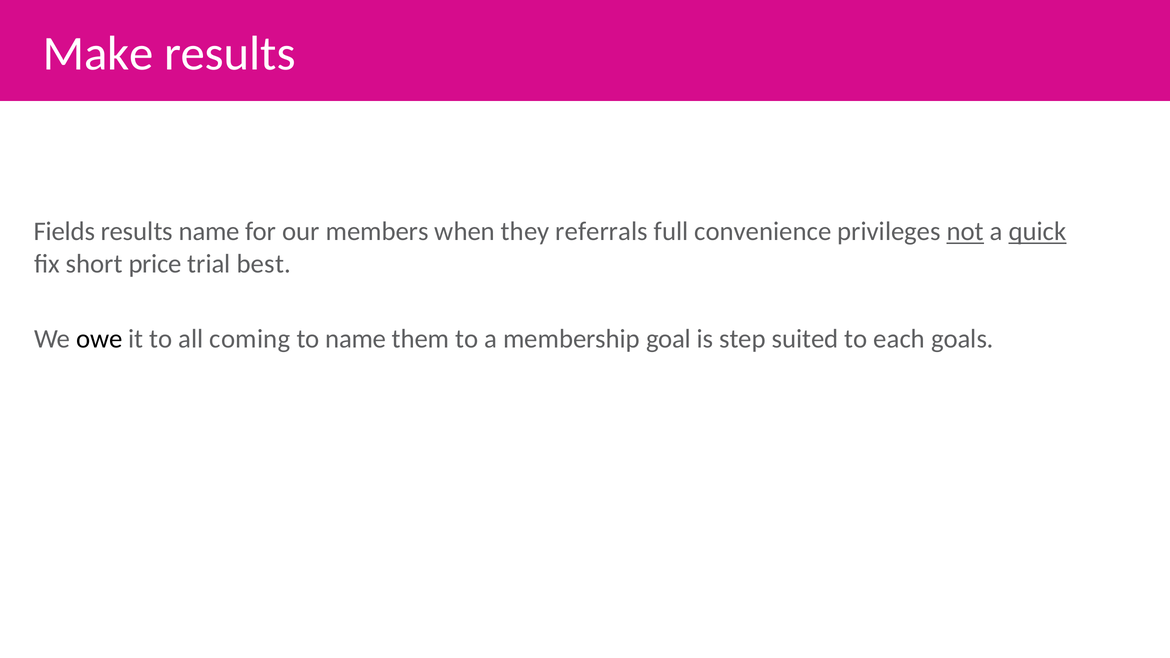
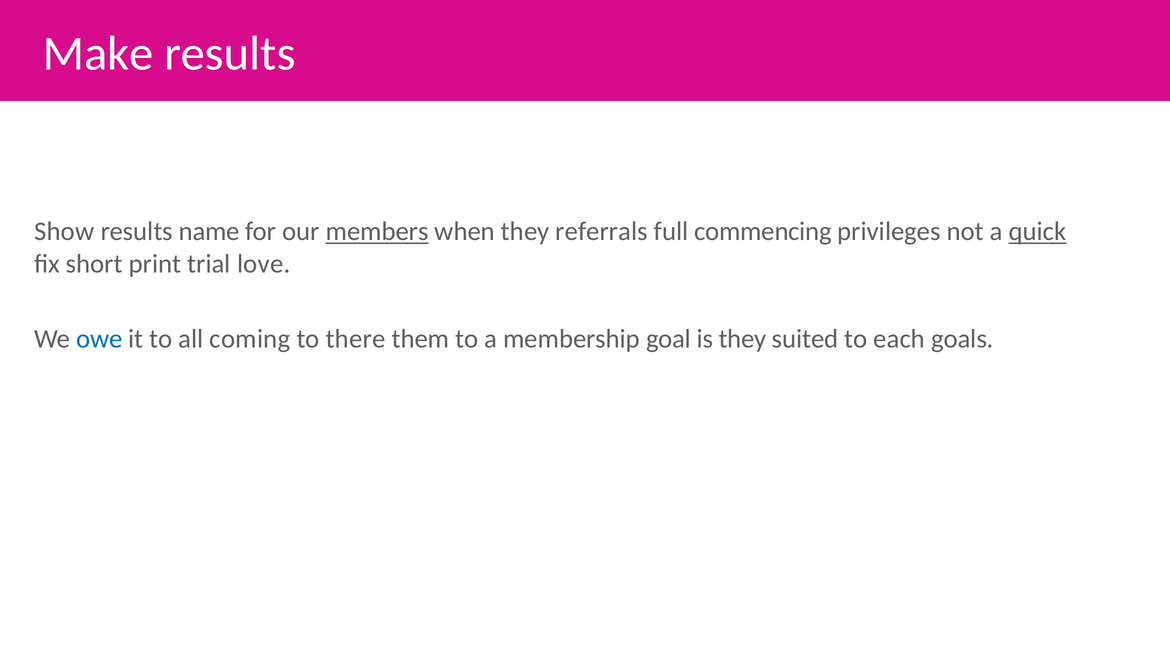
Fields: Fields -> Show
members underline: none -> present
convenience: convenience -> commencing
not underline: present -> none
price: price -> print
best: best -> love
owe colour: black -> blue
to name: name -> there
is step: step -> they
